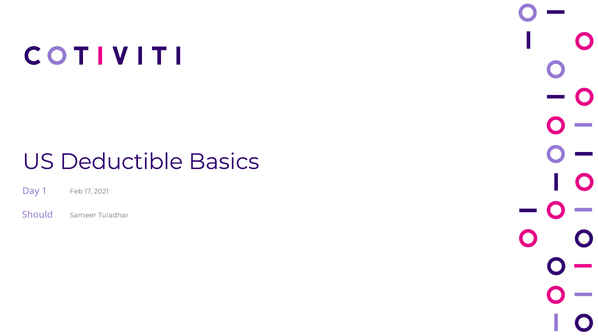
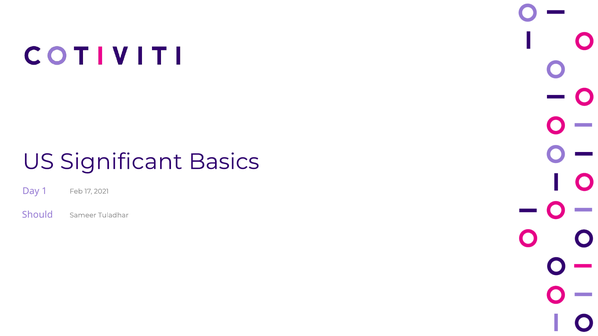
Deductible: Deductible -> Significant
